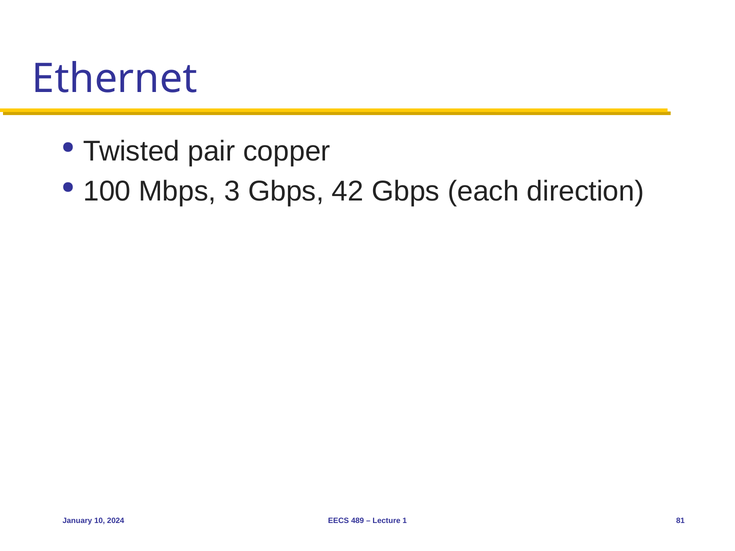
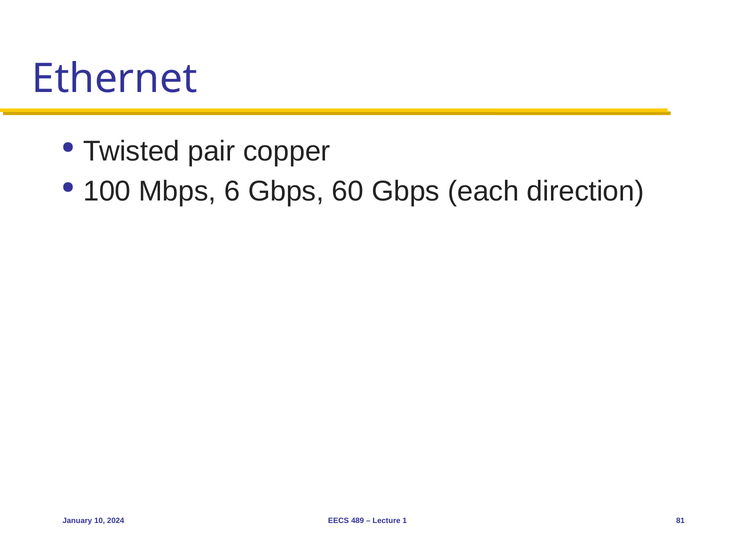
3: 3 -> 6
42: 42 -> 60
